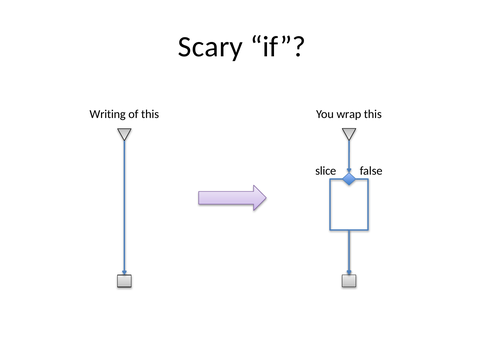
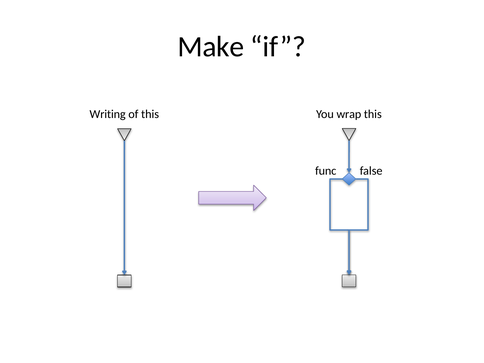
Scary: Scary -> Make
slice: slice -> func
